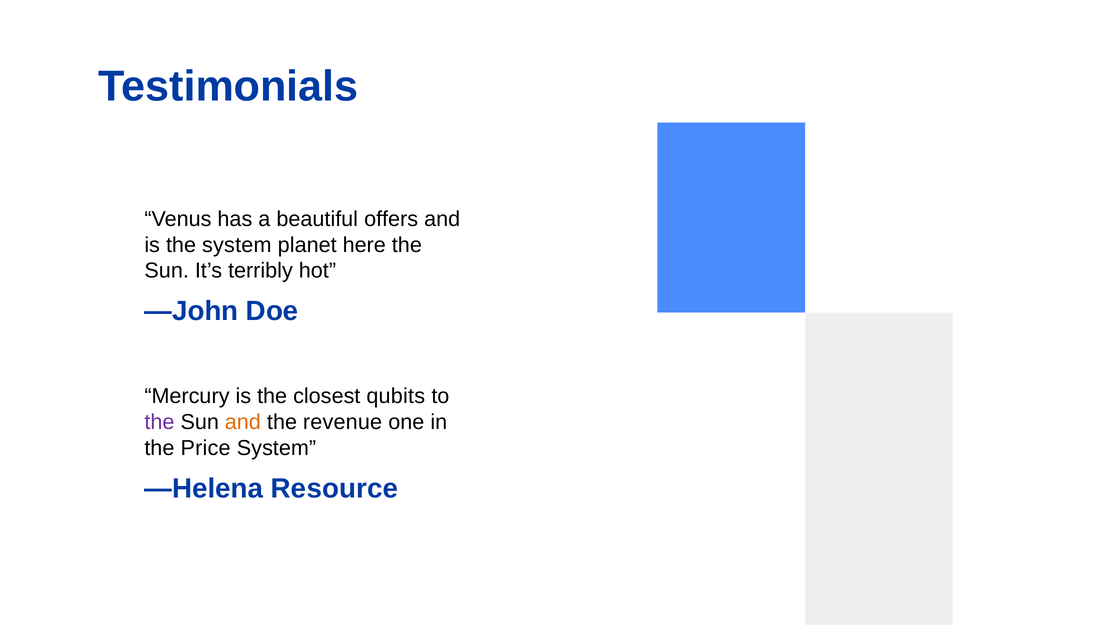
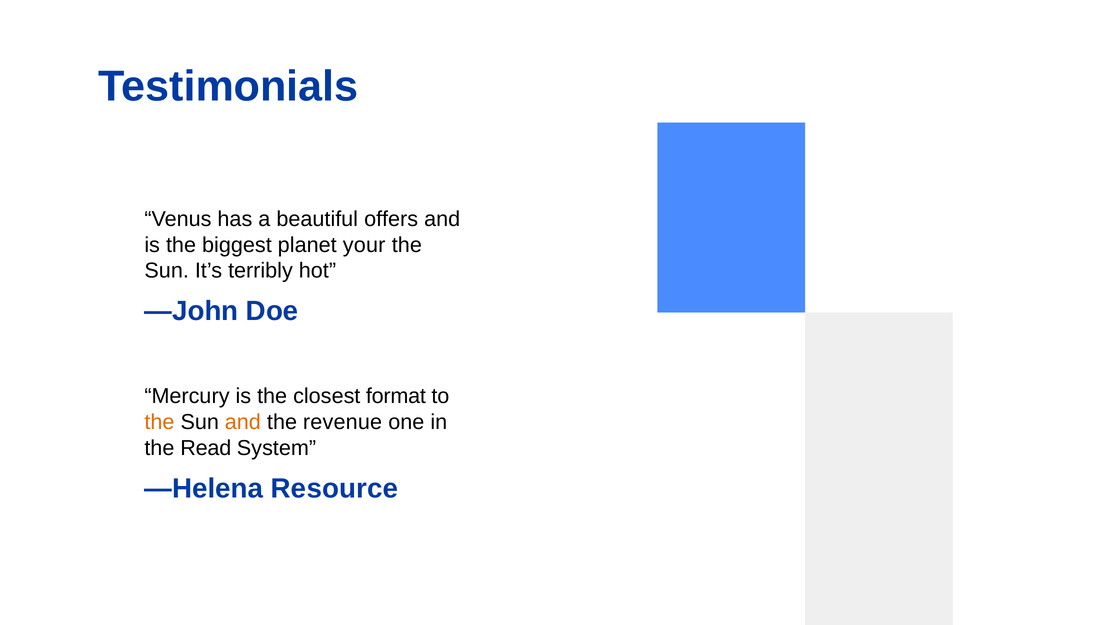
the system: system -> biggest
here: here -> your
qubits: qubits -> format
the at (159, 422) colour: purple -> orange
Price: Price -> Read
